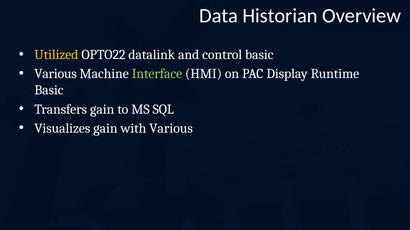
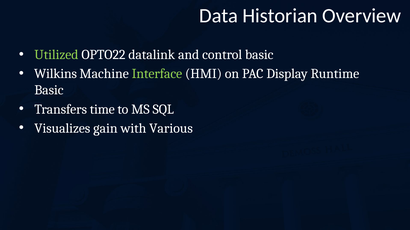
Utilized colour: yellow -> light green
Various at (56, 74): Various -> Wilkins
Transfers gain: gain -> time
